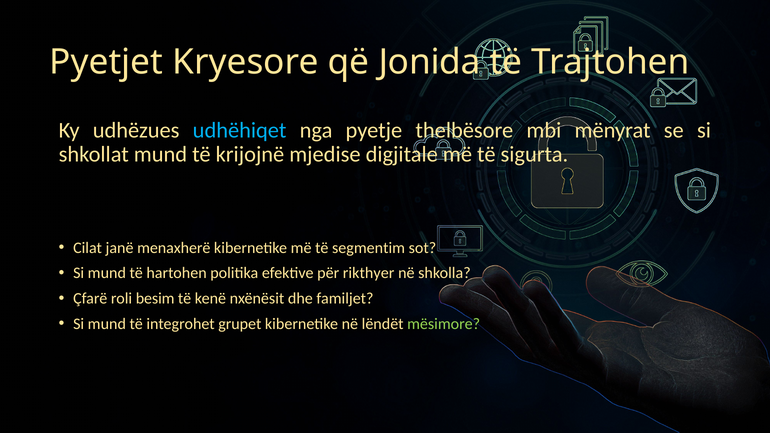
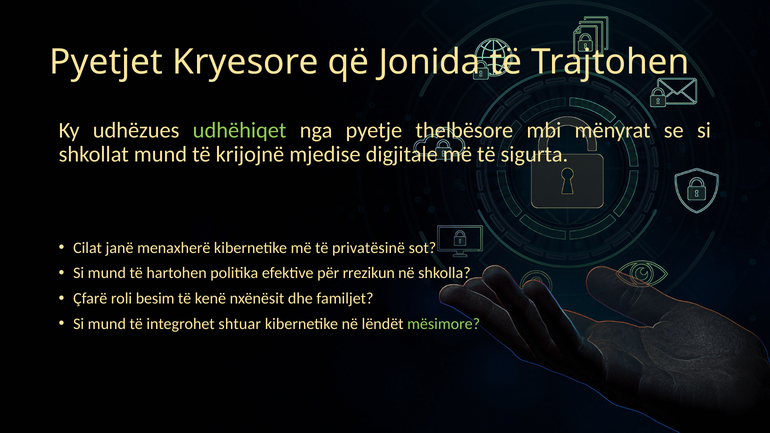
udhëhiqet colour: light blue -> light green
segmentim: segmentim -> privatësinë
rikthyer: rikthyer -> rrezikun
grupet: grupet -> shtuar
